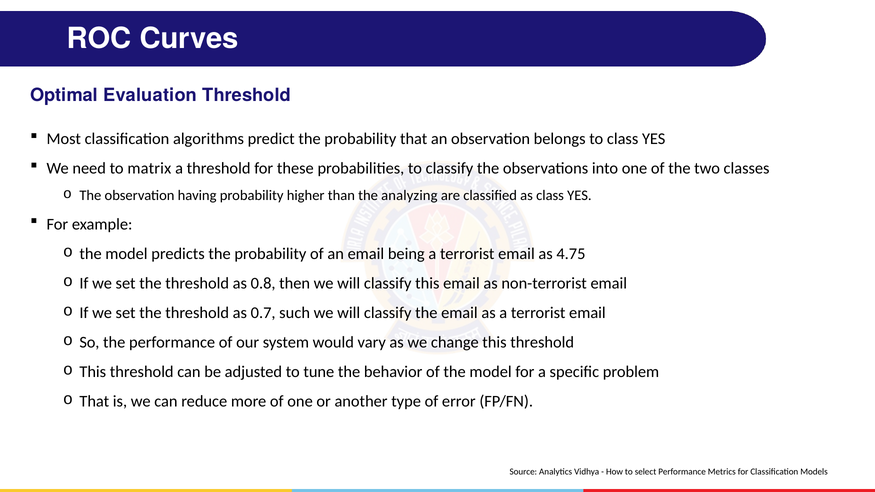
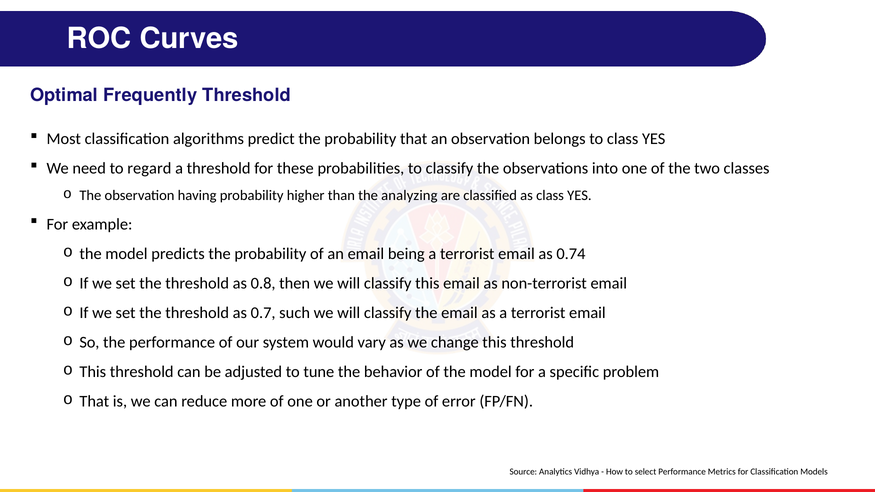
Evaluation: Evaluation -> Frequently
matrix: matrix -> regard
4.75: 4.75 -> 0.74
